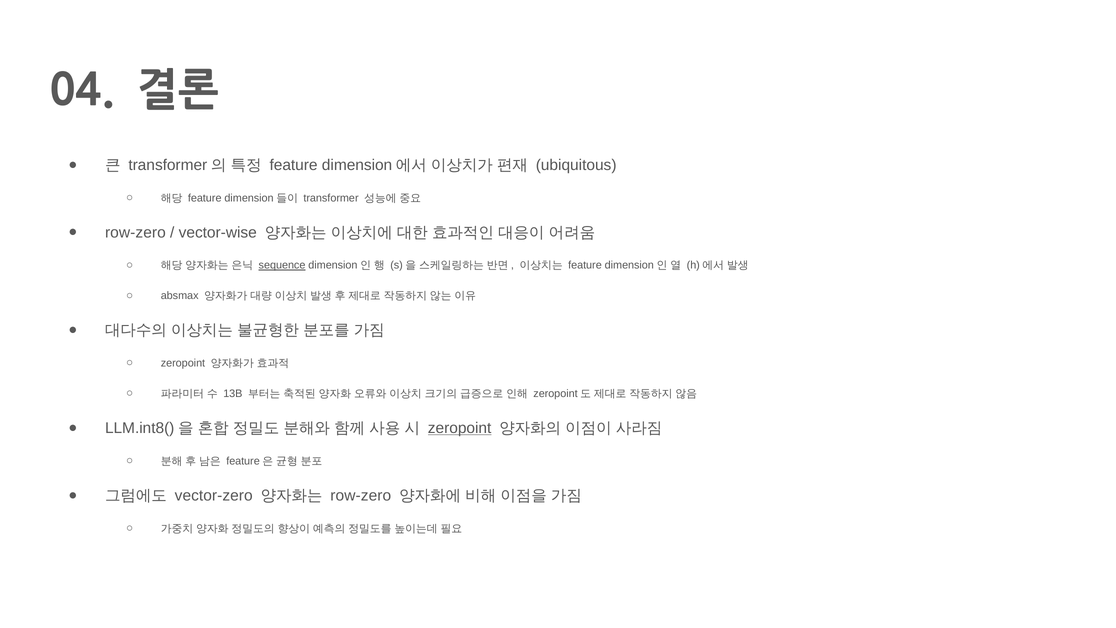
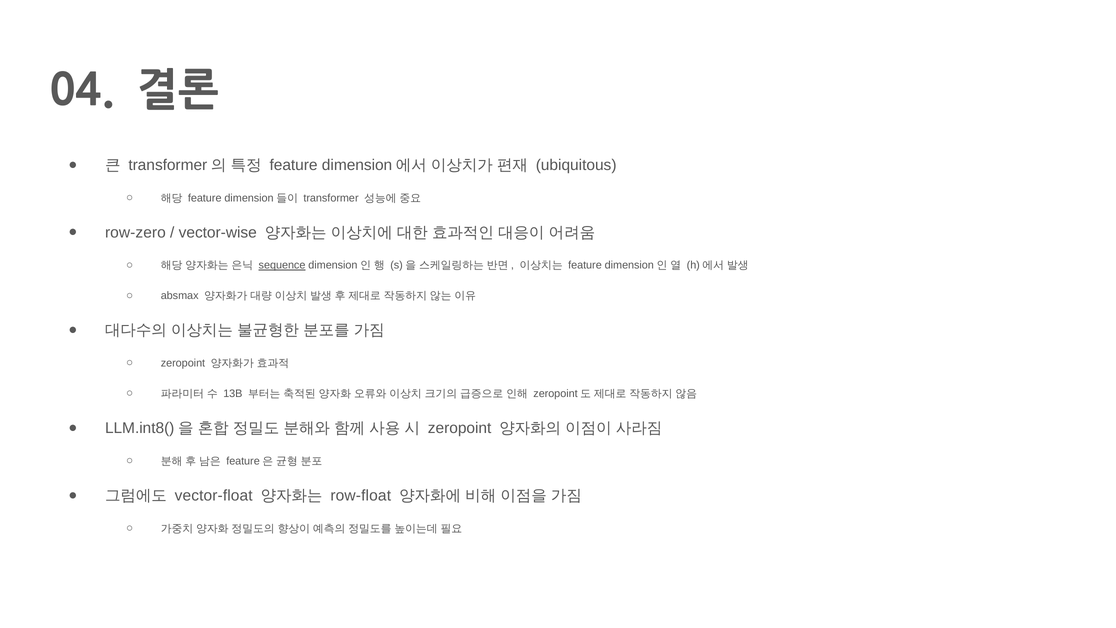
zeropoint at (460, 428) underline: present -> none
vector-zero: vector-zero -> vector-float
row-zero at (361, 495): row-zero -> row-float
